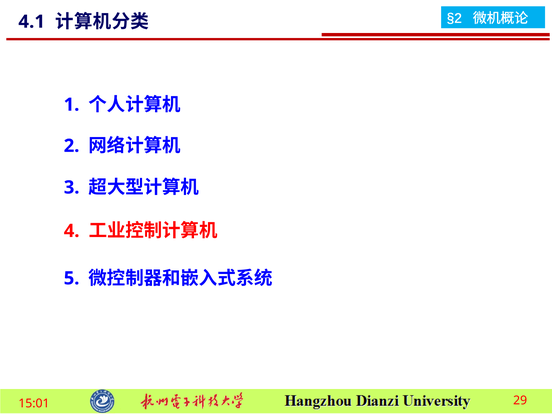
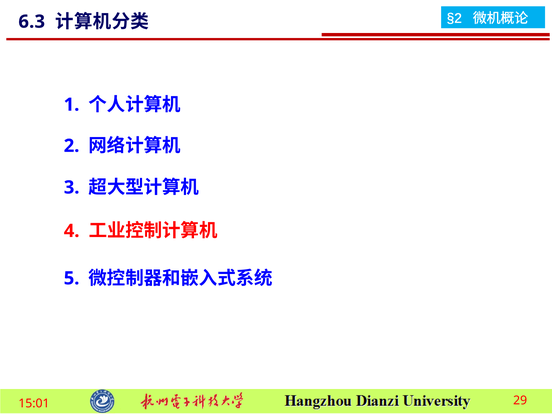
4.1: 4.1 -> 6.3
